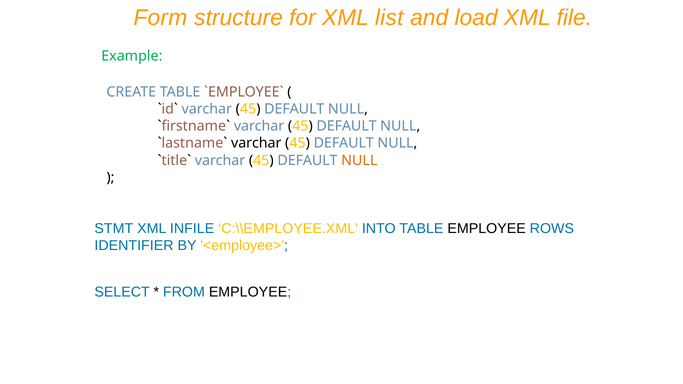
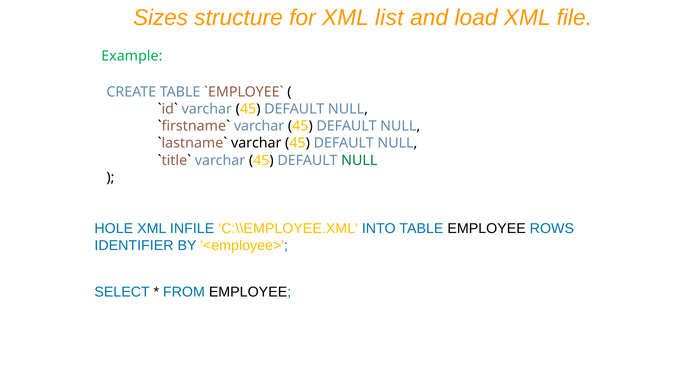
Form: Form -> Sizes
NULL at (359, 160) colour: orange -> green
STMT: STMT -> HOLE
